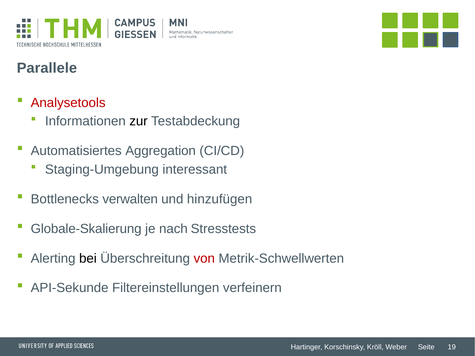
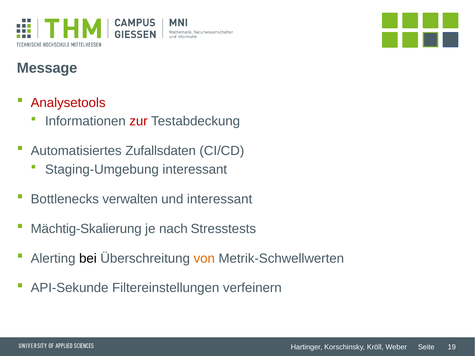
Parallele: Parallele -> Message
zur colour: black -> red
Aggregation: Aggregation -> Zufallsdaten
und hinzufügen: hinzufügen -> interessant
Globale-Skalierung: Globale-Skalierung -> Mächtig-Skalierung
von colour: red -> orange
